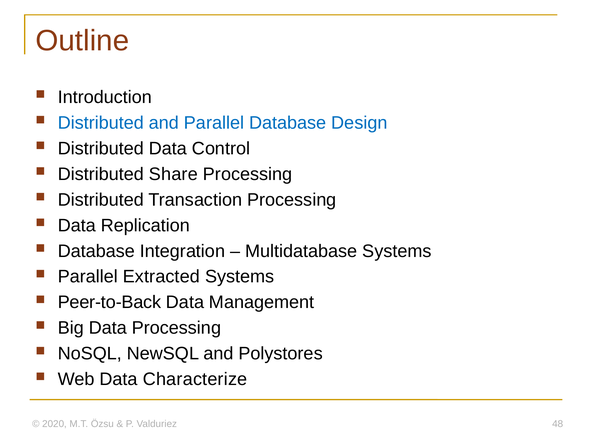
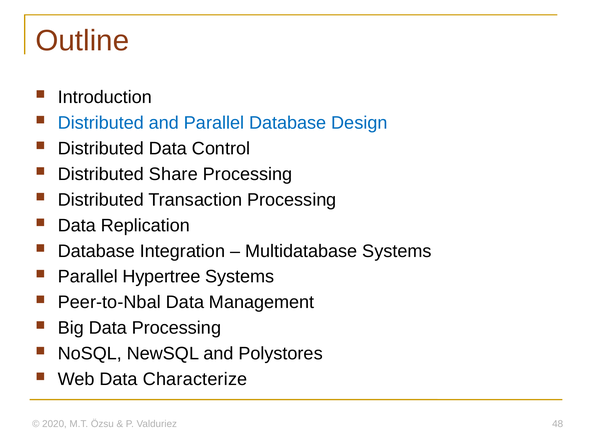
Extracted: Extracted -> Hypertree
Peer-to-Back: Peer-to-Back -> Peer-to-Nbal
